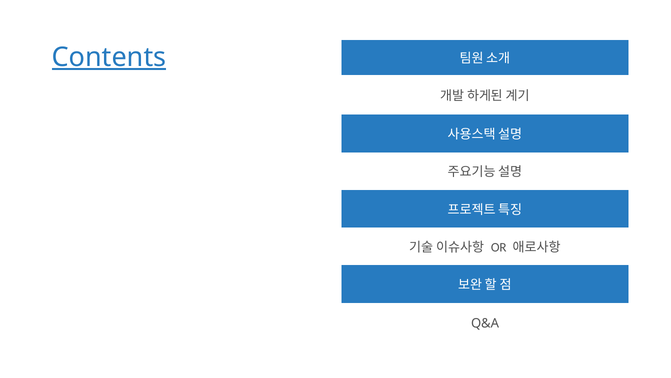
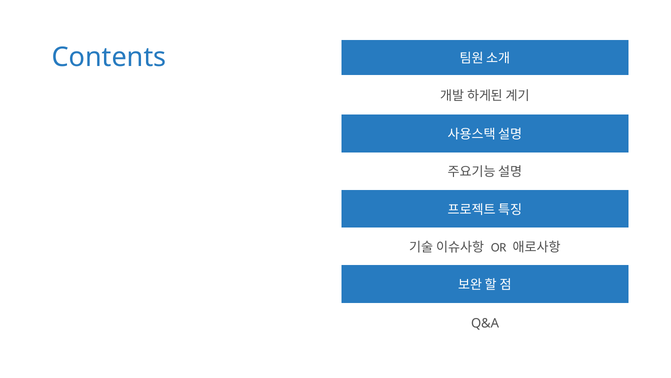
Contents underline: present -> none
